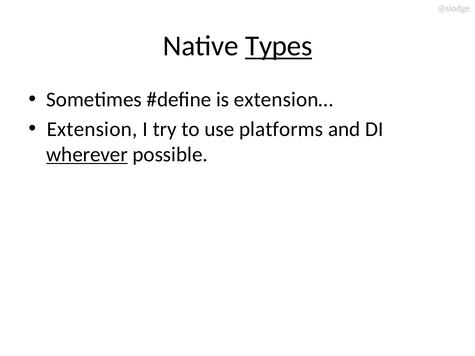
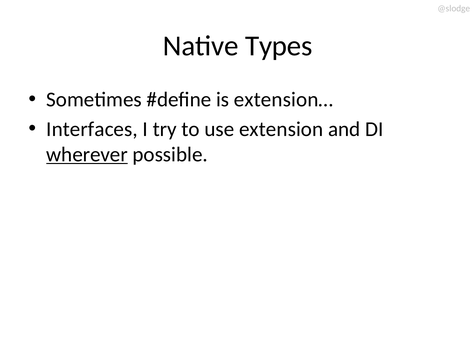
Types underline: present -> none
Extension: Extension -> Interfaces
platforms: platforms -> extension
